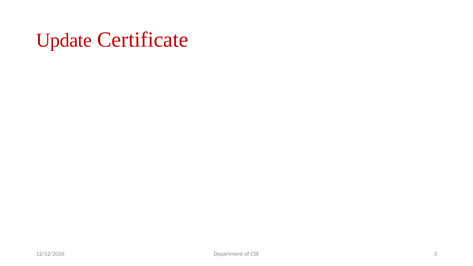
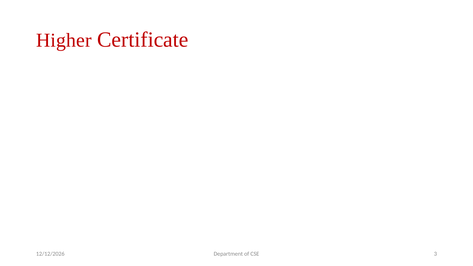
Update: Update -> Higher
